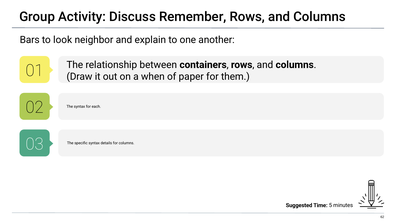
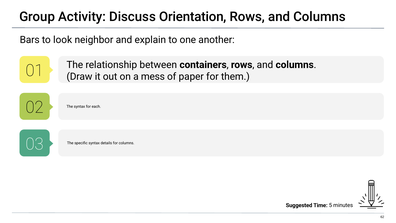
Remember: Remember -> Orientation
when: when -> mess
